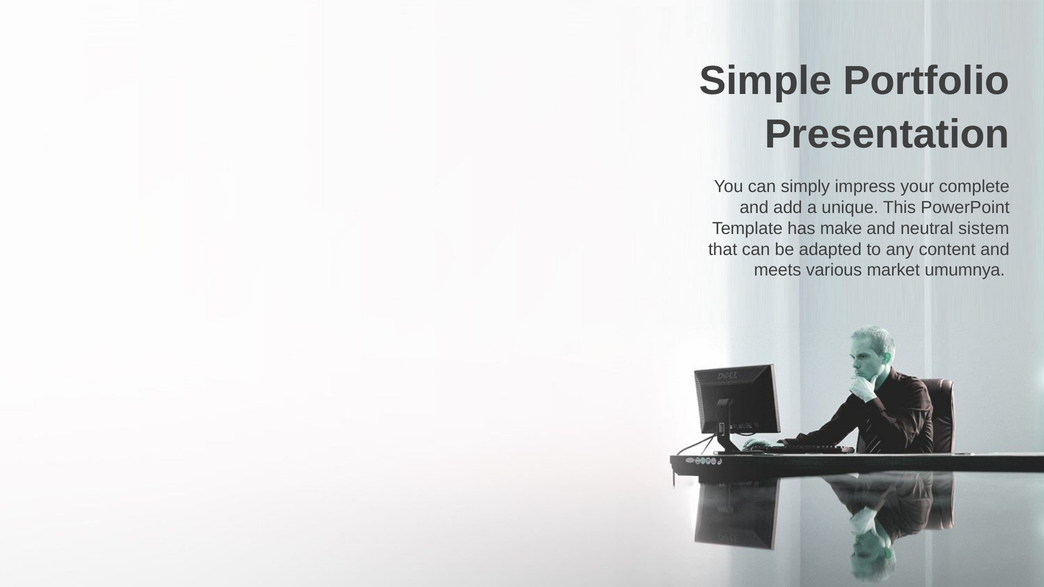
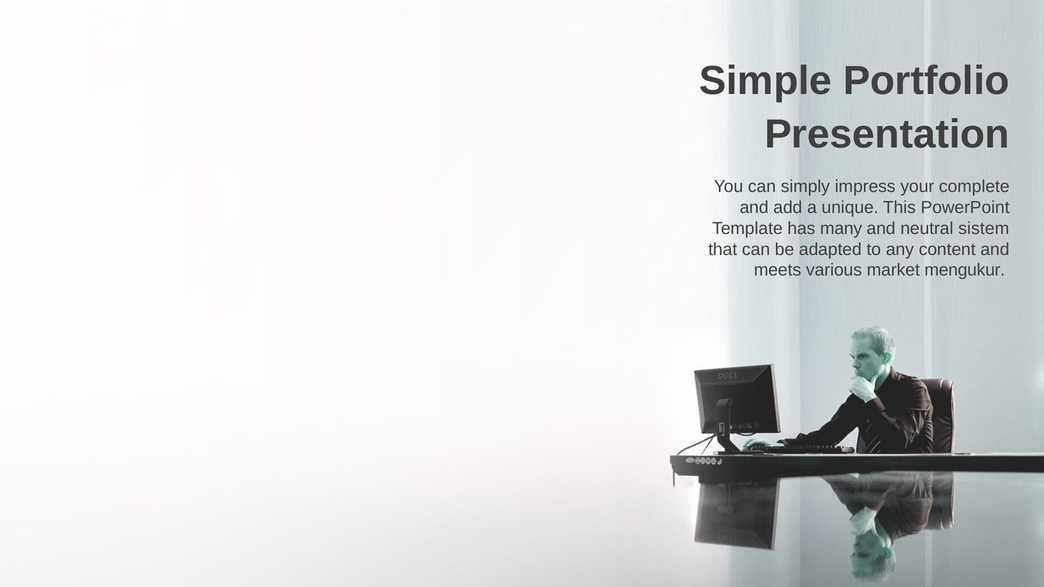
make: make -> many
umumnya: umumnya -> mengukur
